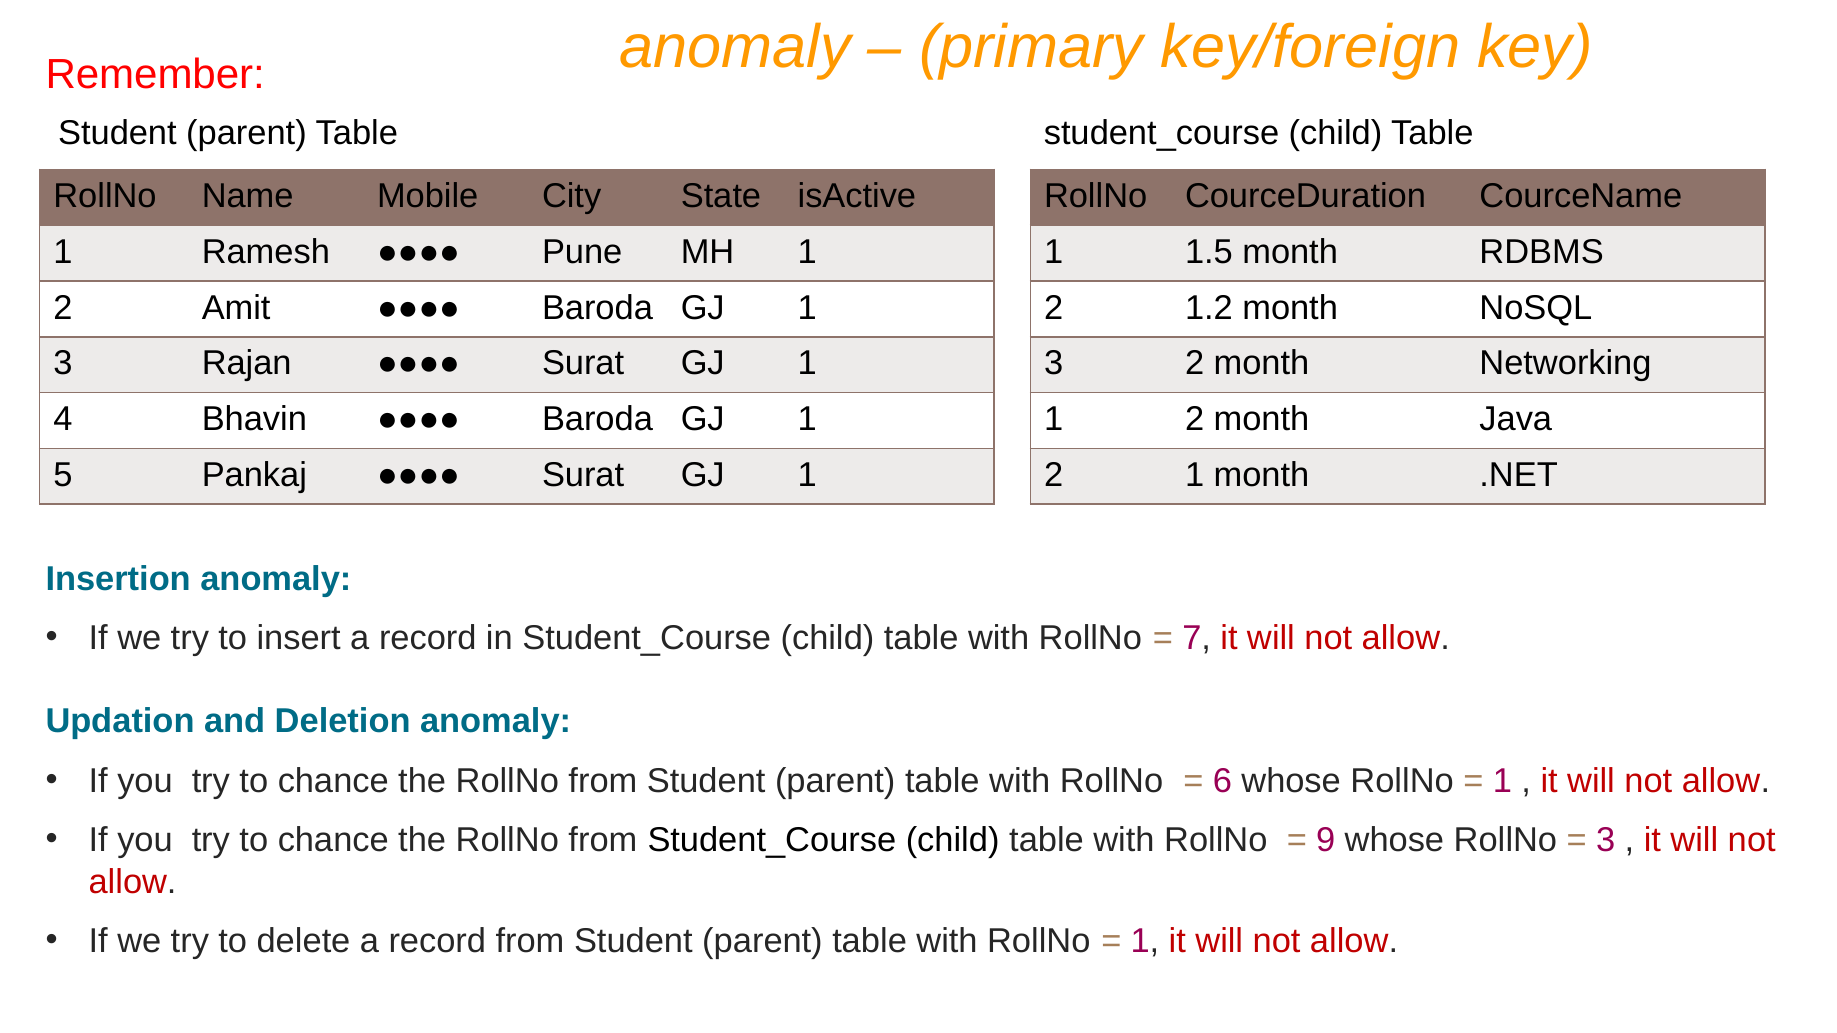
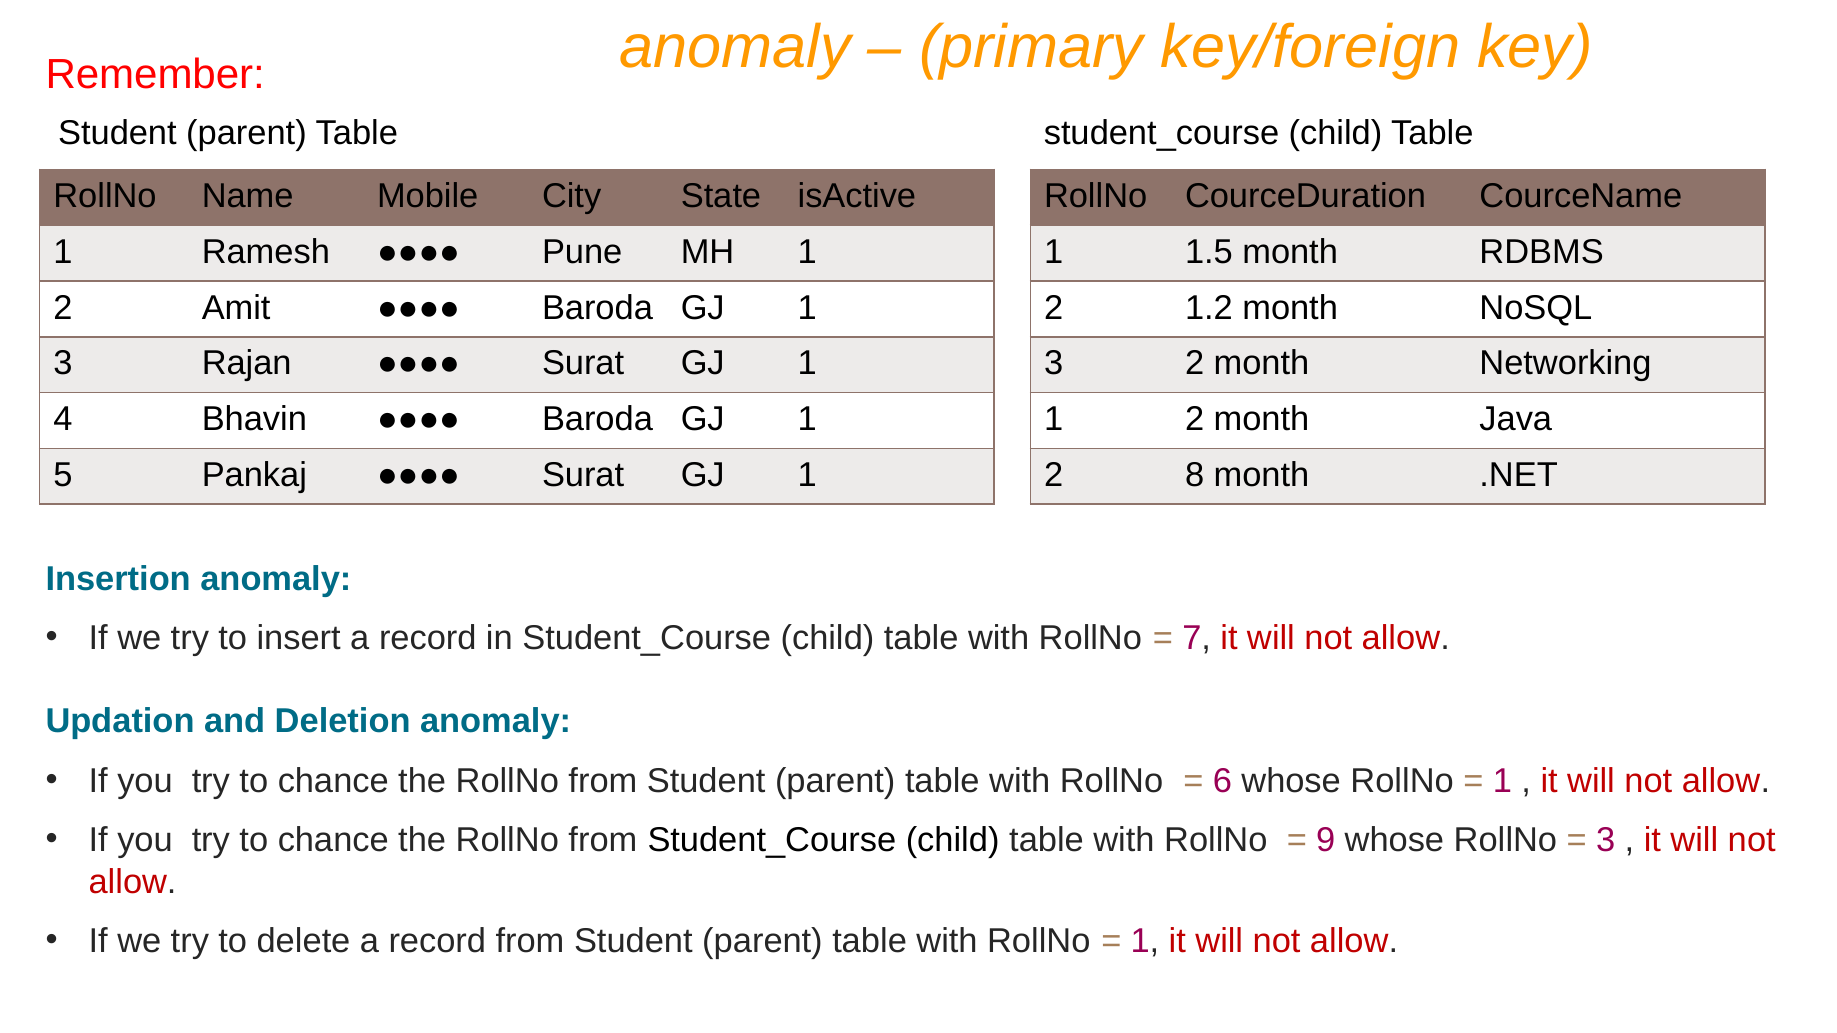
2 1: 1 -> 8
